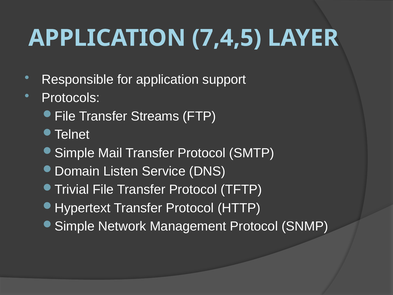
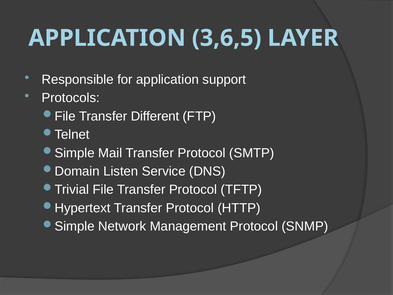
7,4,5: 7,4,5 -> 3,6,5
Streams: Streams -> Different
